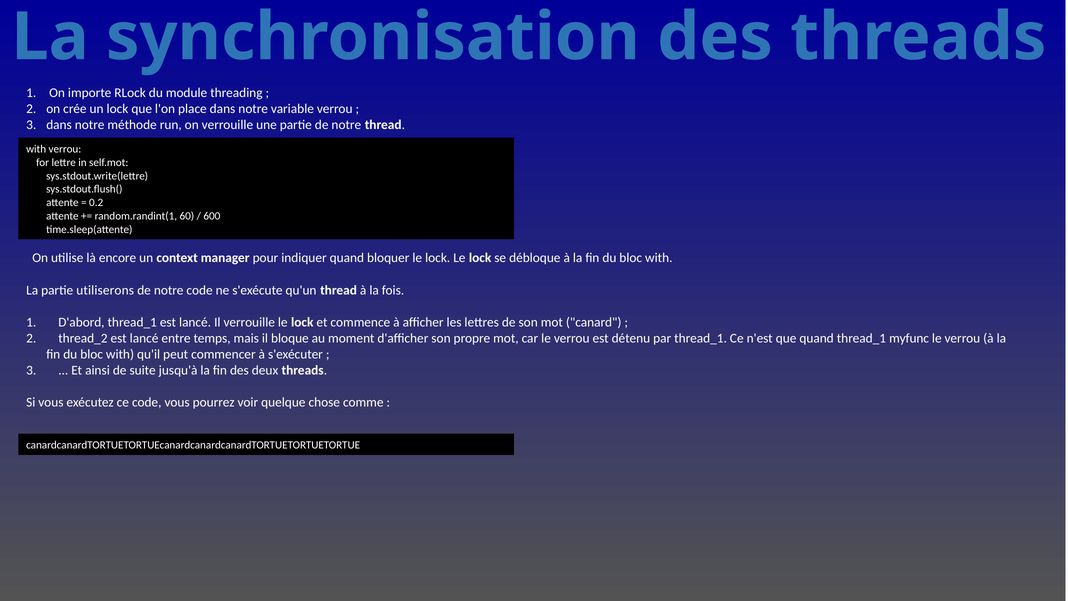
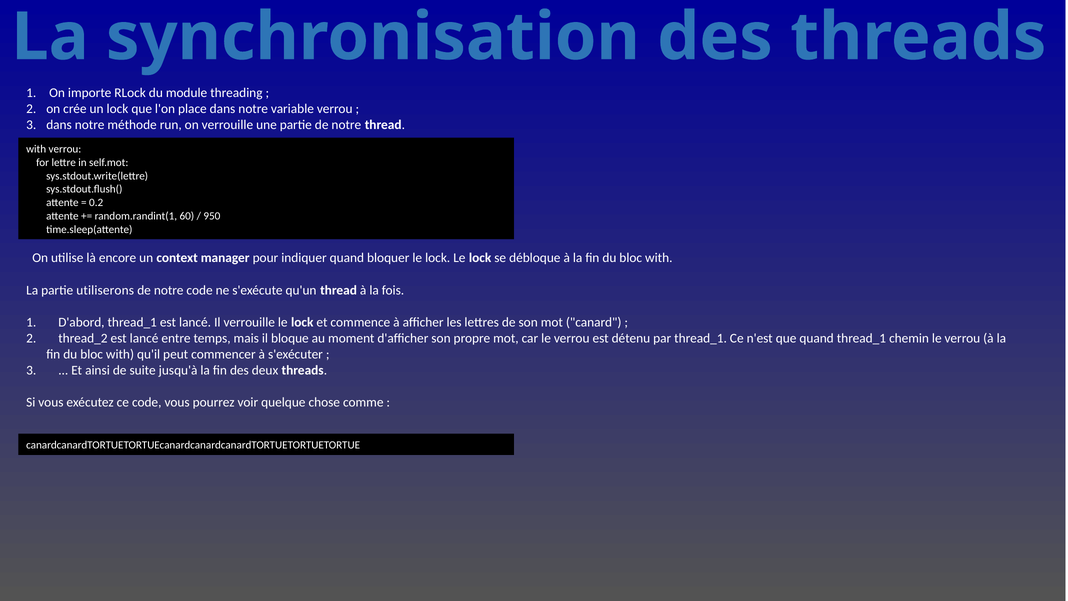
600: 600 -> 950
myfunc: myfunc -> chemin
